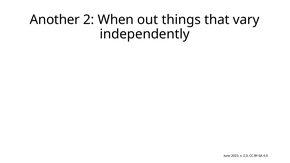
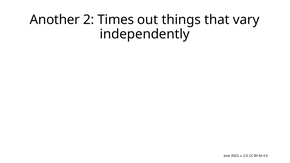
When: When -> Times
